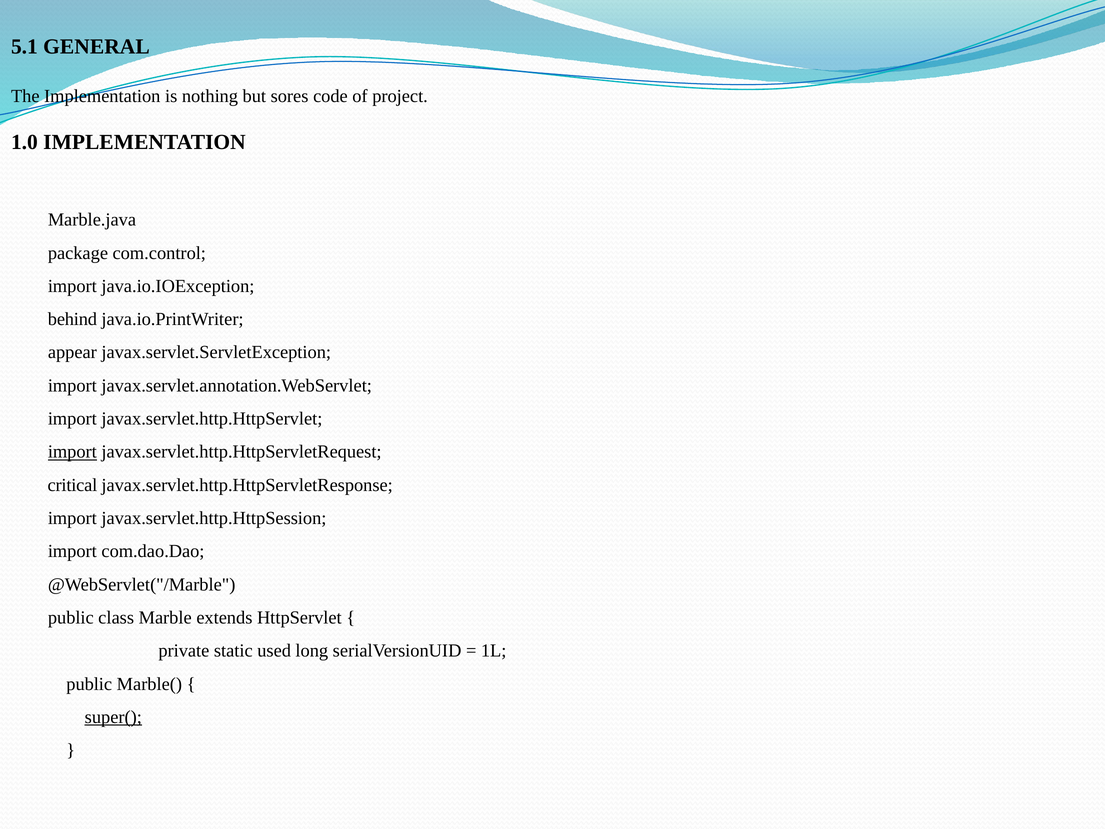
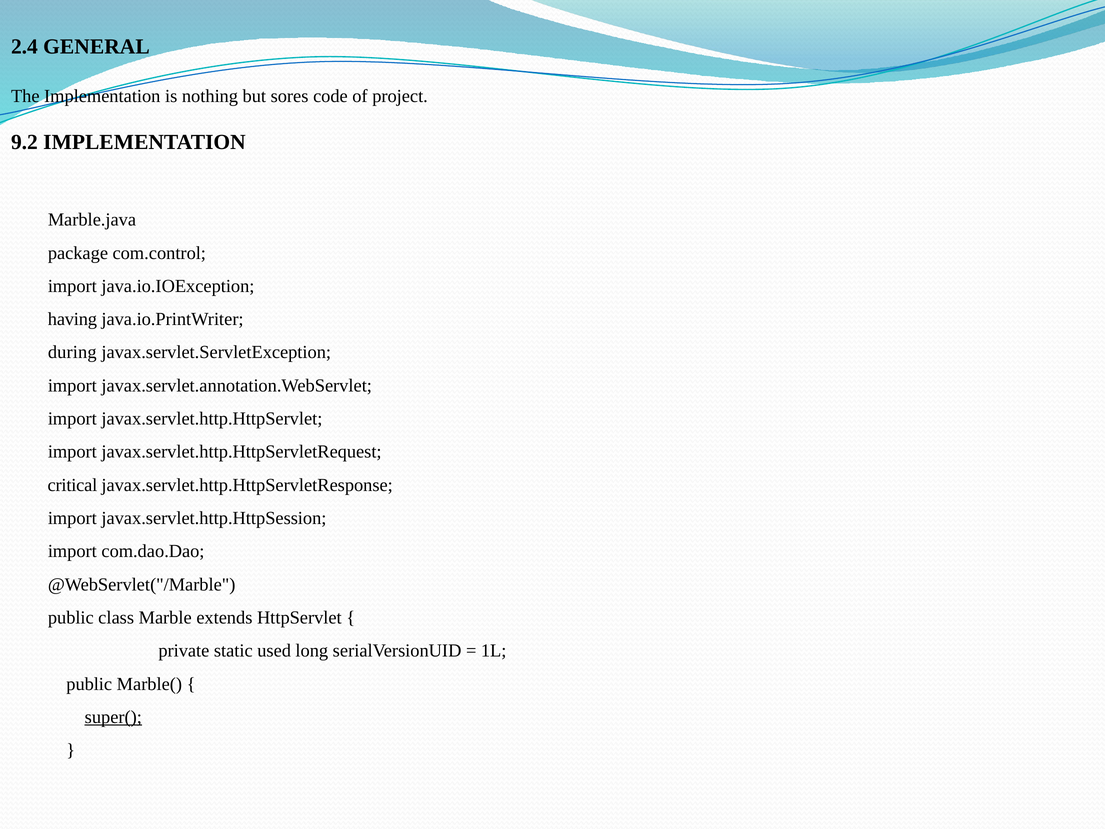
5.1: 5.1 -> 2.4
1.0: 1.0 -> 9.2
behind: behind -> having
appear: appear -> during
import at (72, 452) underline: present -> none
